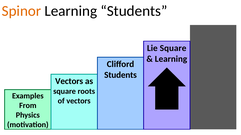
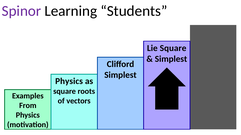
Spinor colour: orange -> purple
Learning at (171, 59): Learning -> Simplest
Students at (121, 75): Students -> Simplest
Vectors at (69, 81): Vectors -> Physics
